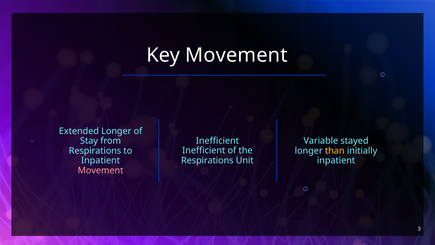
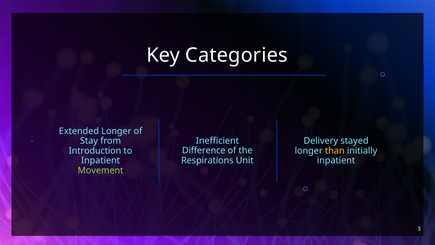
Key Movement: Movement -> Categories
Variable: Variable -> Delivery
Inefficient at (204, 150): Inefficient -> Difference
Respirations at (95, 151): Respirations -> Introduction
Movement at (101, 170) colour: pink -> light green
